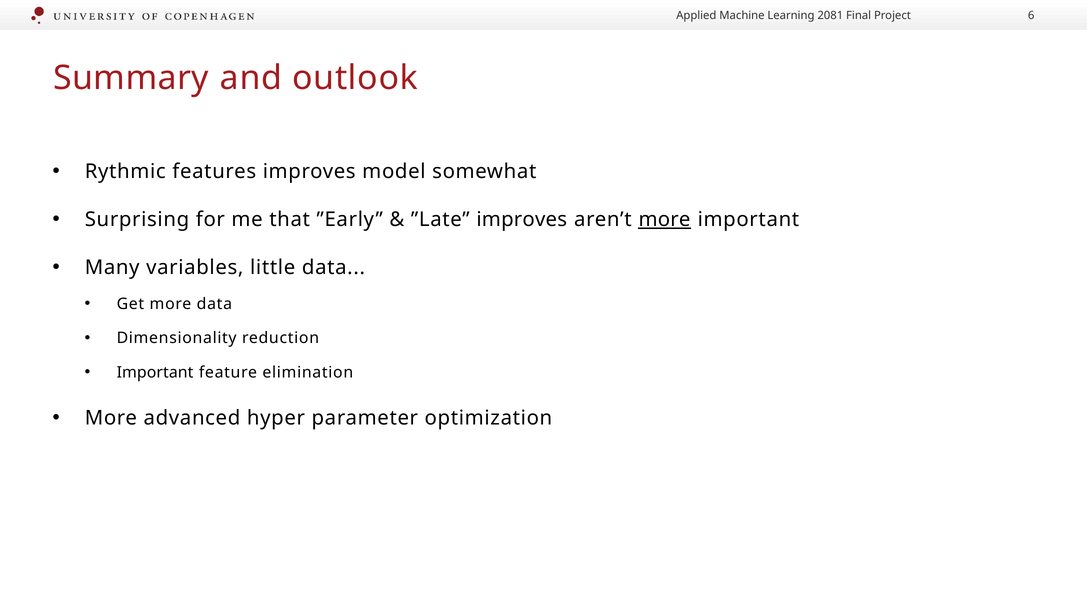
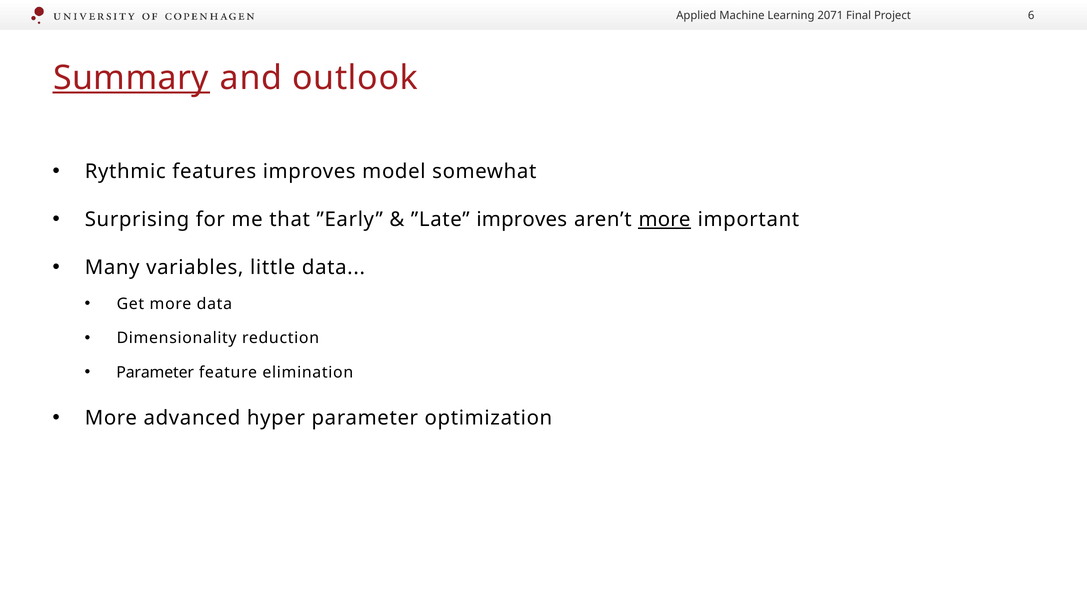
2081: 2081 -> 2071
Summary underline: none -> present
Important at (155, 373): Important -> Parameter
